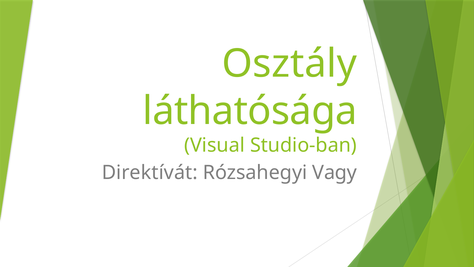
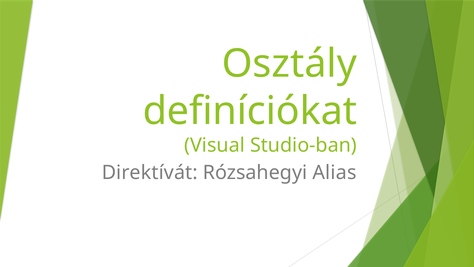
láthatósága: láthatósága -> definíciókat
Vagy: Vagy -> Alias
